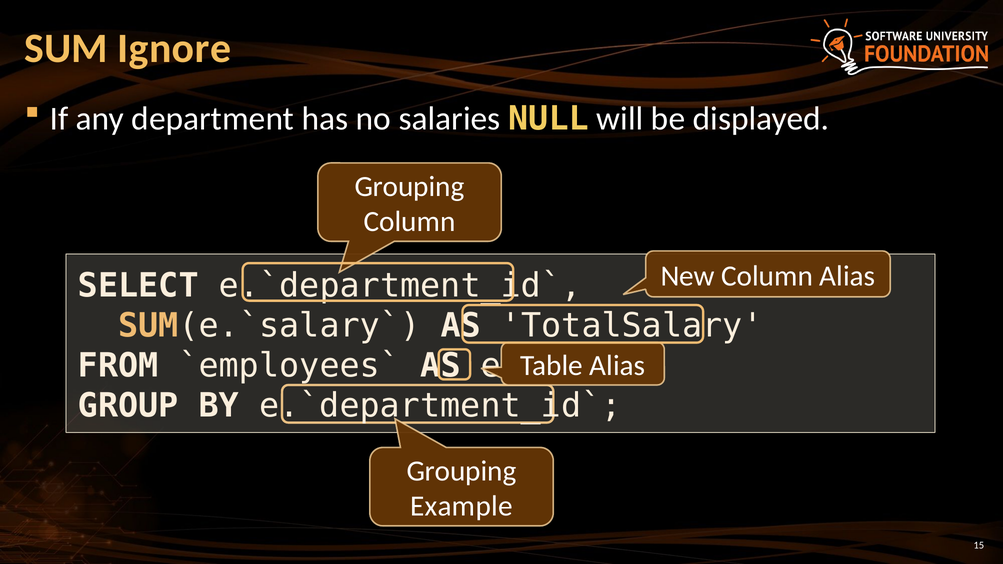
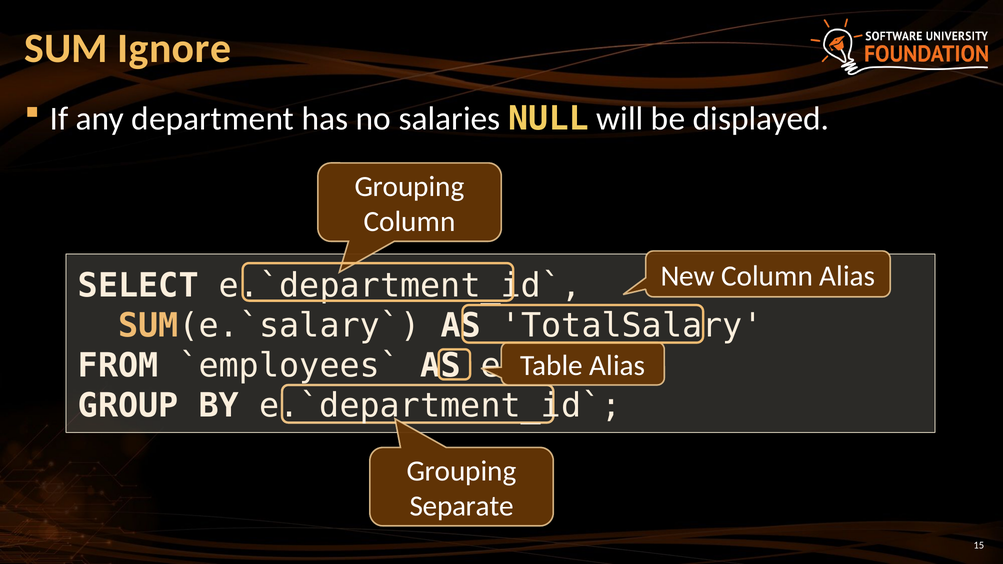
Example: Example -> Separate
